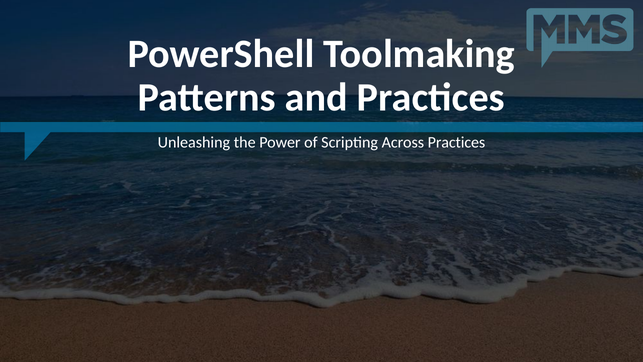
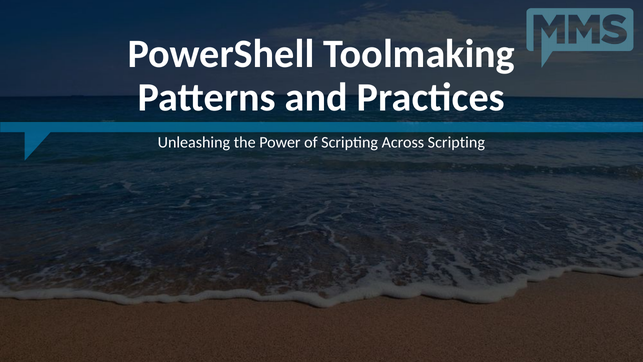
Across Practices: Practices -> Scripting
